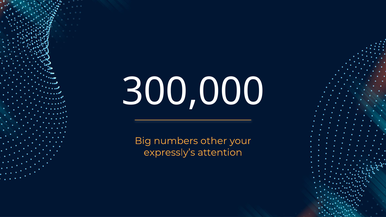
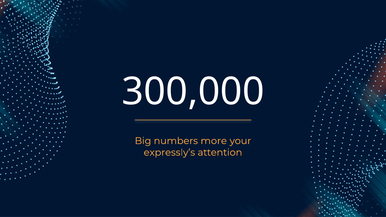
other: other -> more
